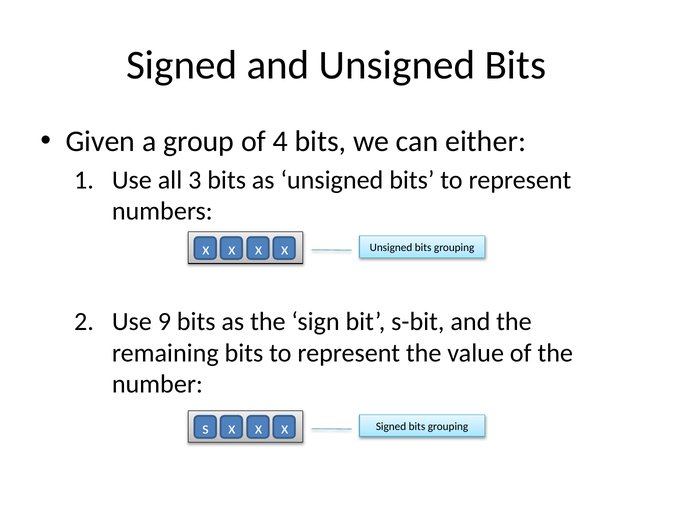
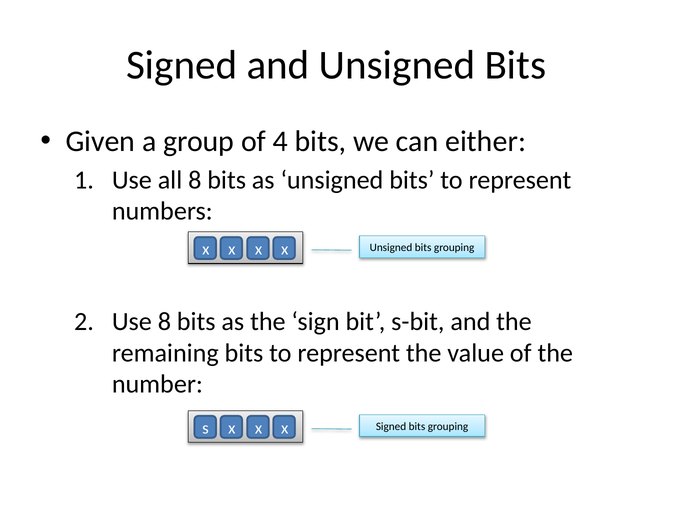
all 3: 3 -> 8
Use 9: 9 -> 8
